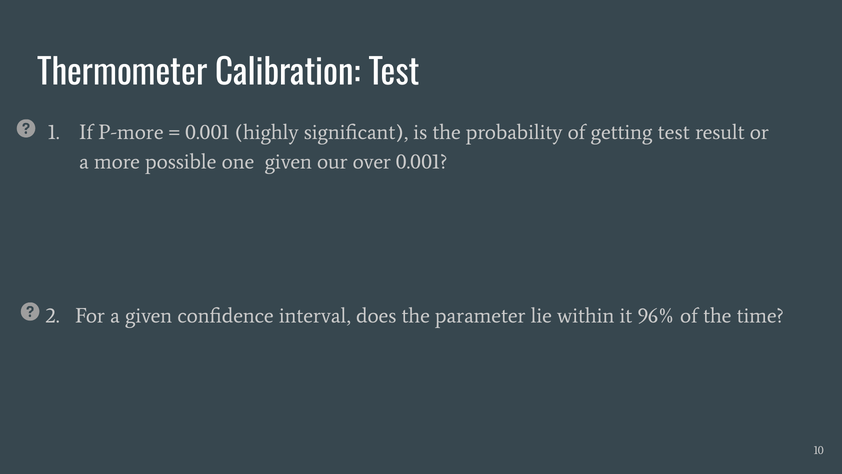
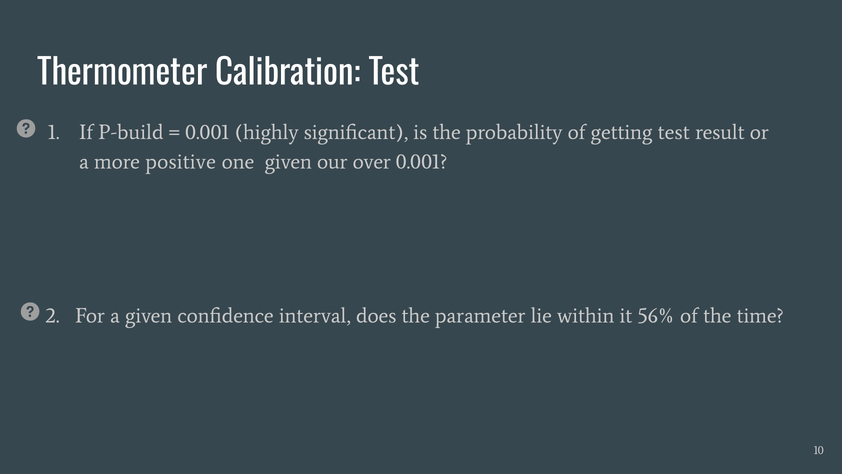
P-more: P-more -> P-build
possible: possible -> positive
96%: 96% -> 56%
